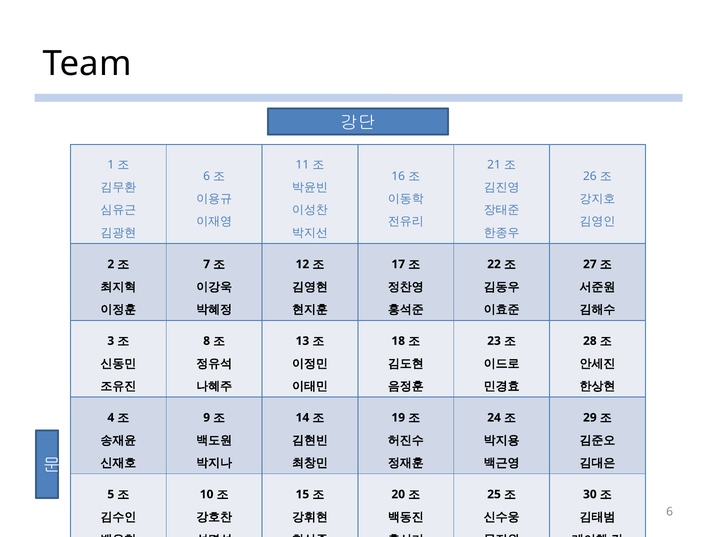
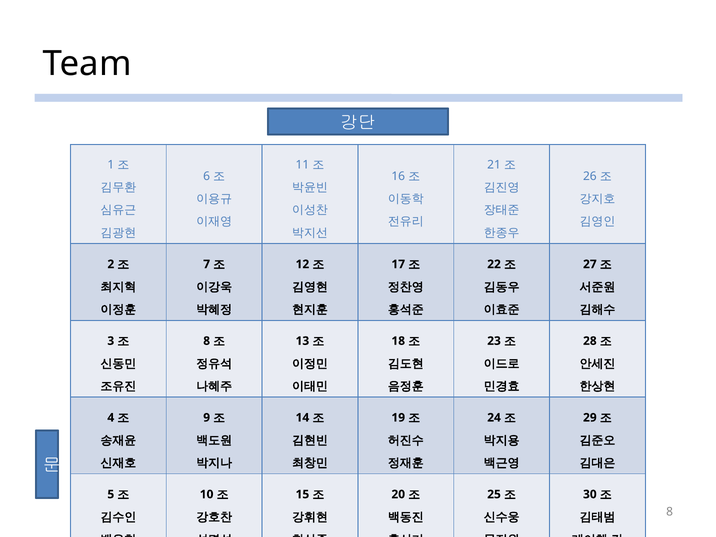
6 at (670, 512): 6 -> 8
